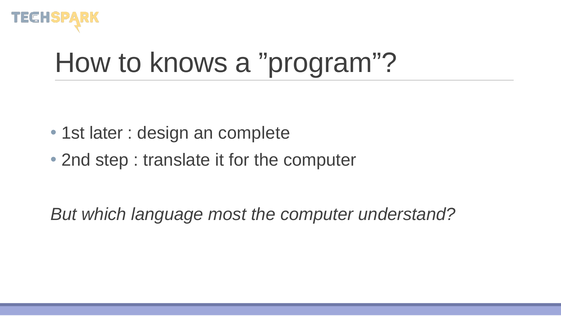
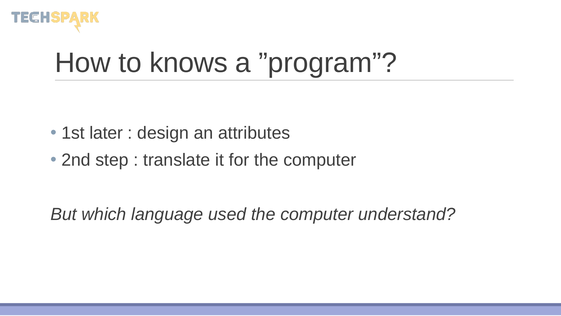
complete: complete -> attributes
most: most -> used
